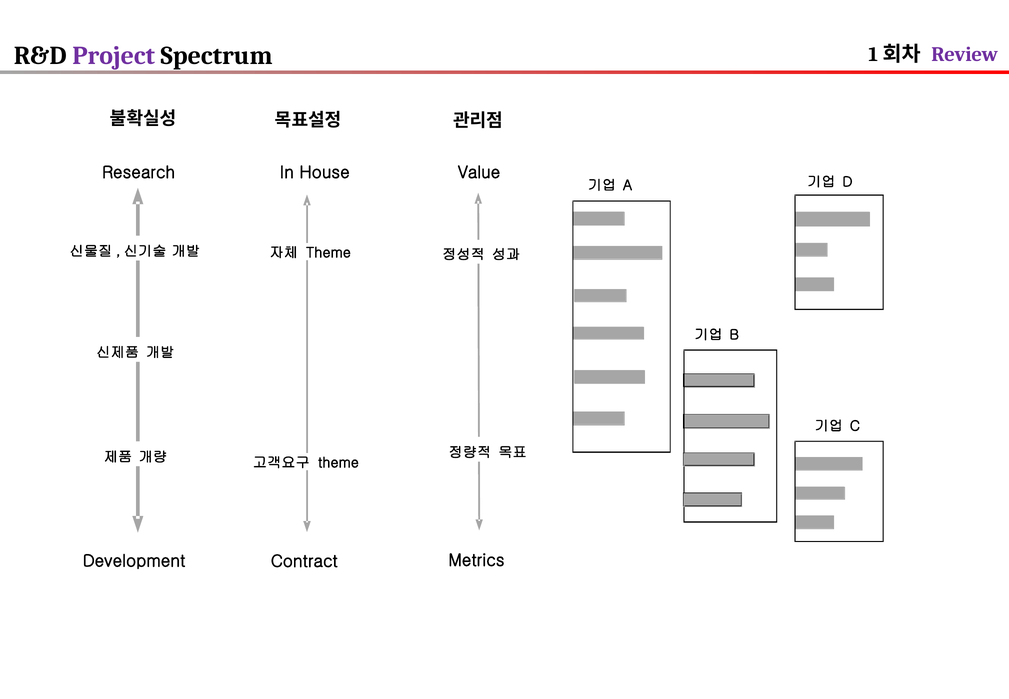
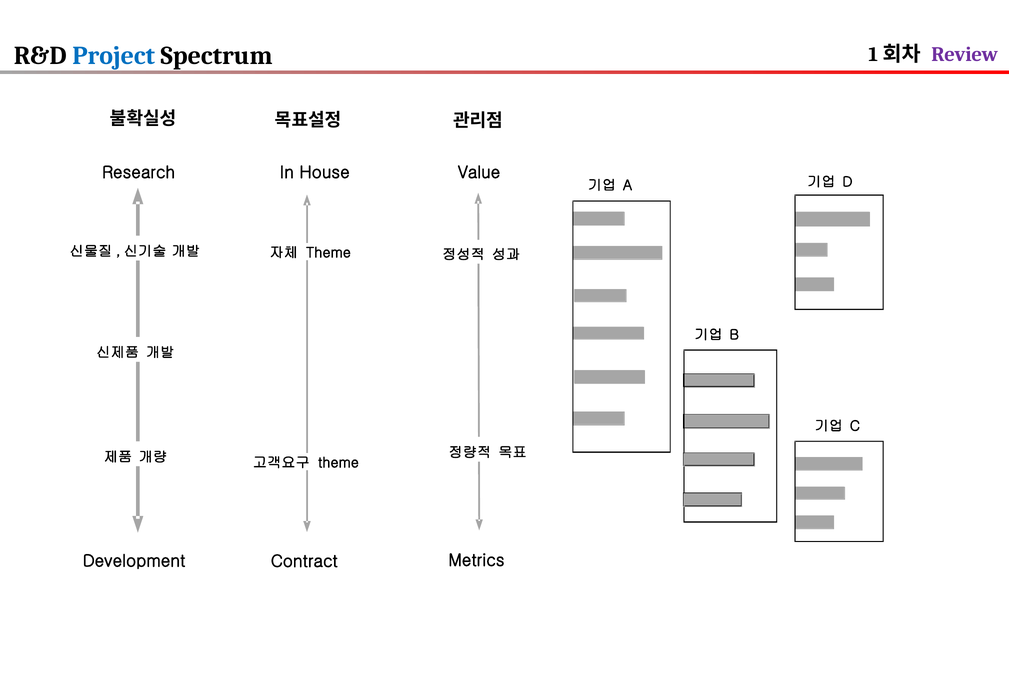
Project colour: purple -> blue
